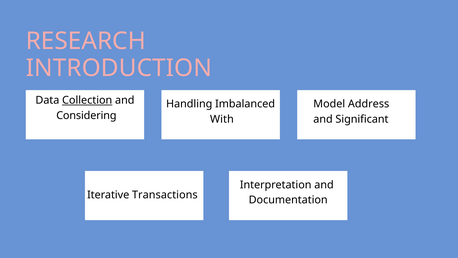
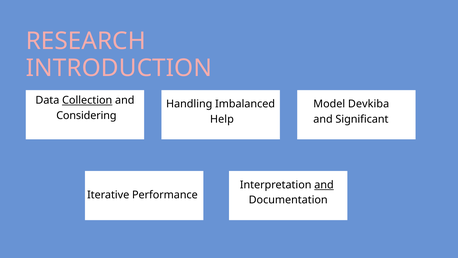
Address: Address -> Devkiba
With: With -> Help
and at (324, 185) underline: none -> present
Transactions: Transactions -> Performance
